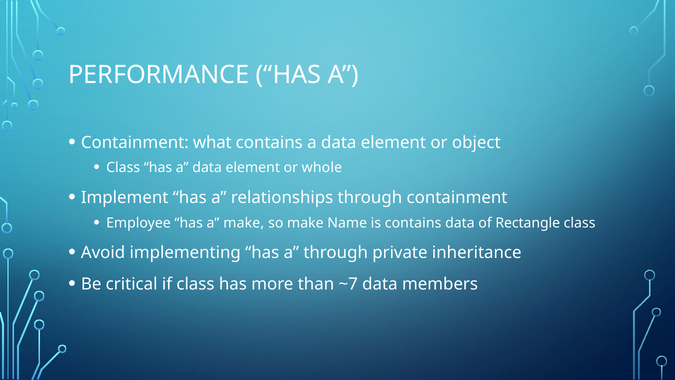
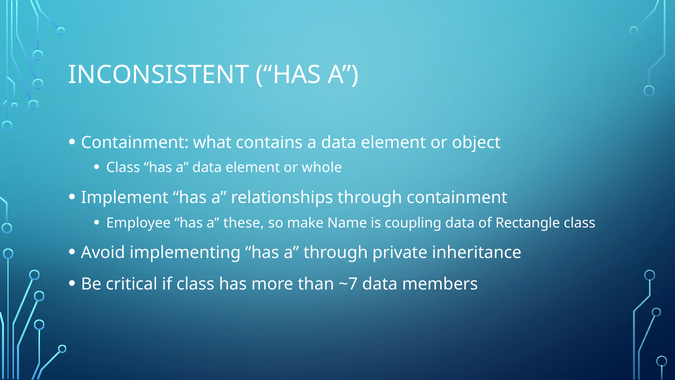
PERFORMANCE: PERFORMANCE -> INCONSISTENT
a make: make -> these
is contains: contains -> coupling
